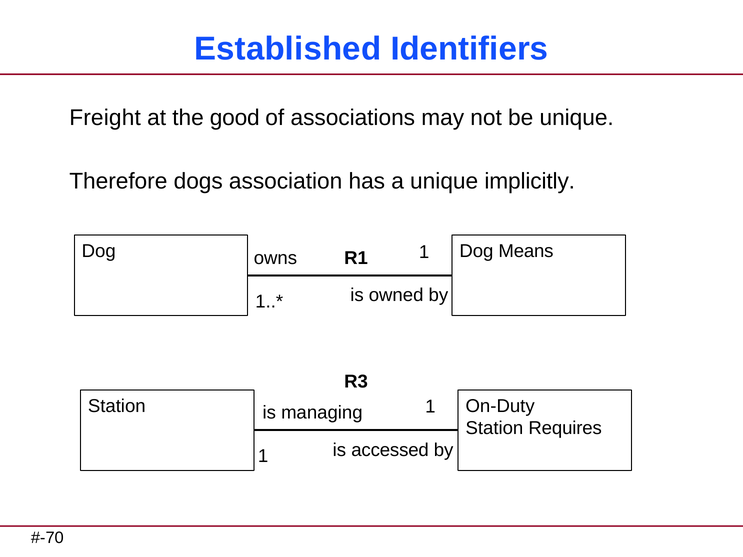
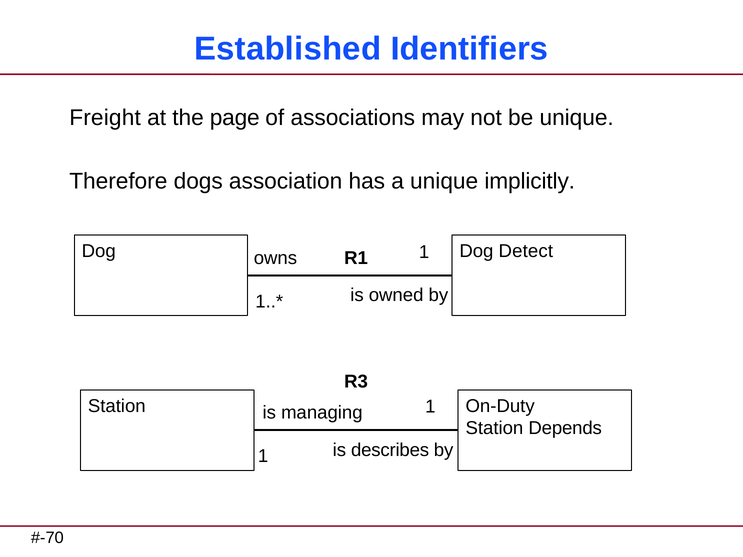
good: good -> page
Means: Means -> Detect
Requires: Requires -> Depends
accessed: accessed -> describes
